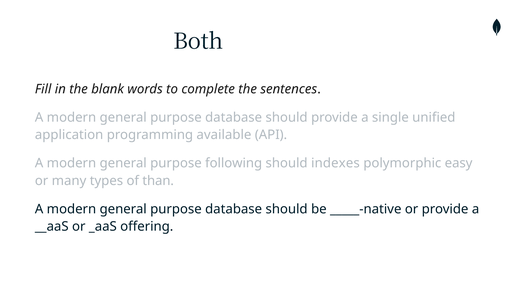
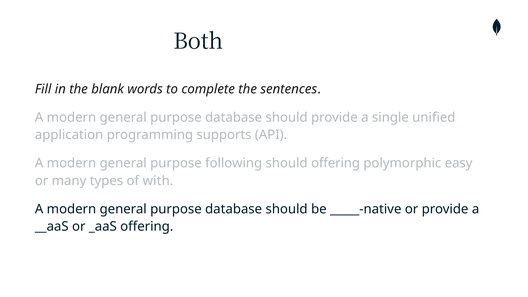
available: available -> supports
should indexes: indexes -> offering
than: than -> with
